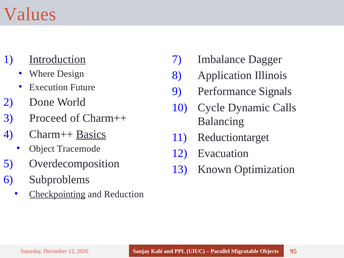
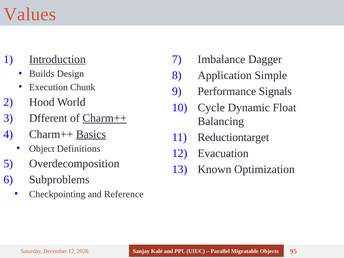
Where: Where -> Builds
Illinois: Illinois -> Simple
Future: Future -> Chunk
Done: Done -> Hood
Calls: Calls -> Float
Proceed: Proceed -> Dfferent
Charm++ at (105, 118) underline: none -> present
Tracemode: Tracemode -> Definitions
Checkpointing underline: present -> none
Reduction: Reduction -> Reference
